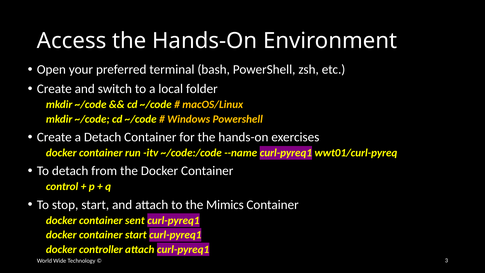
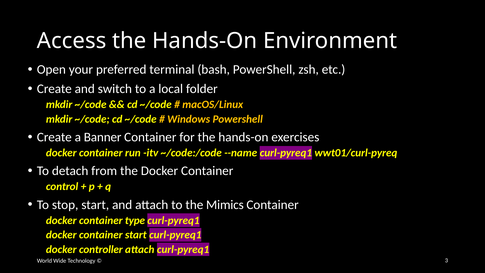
a Detach: Detach -> Banner
sent: sent -> type
